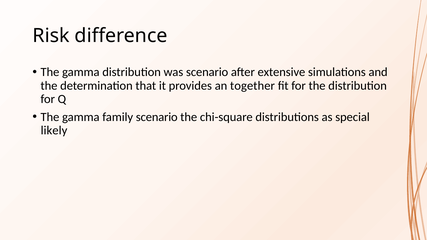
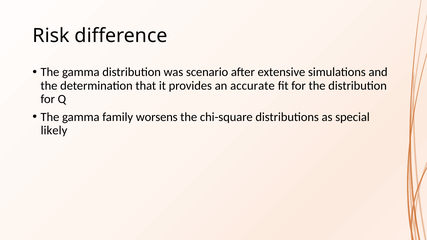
together: together -> accurate
family scenario: scenario -> worsens
